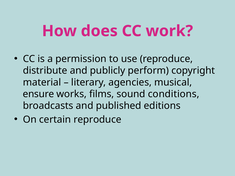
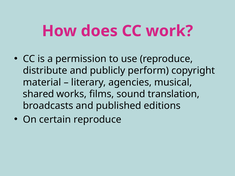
ensure: ensure -> shared
conditions: conditions -> translation
